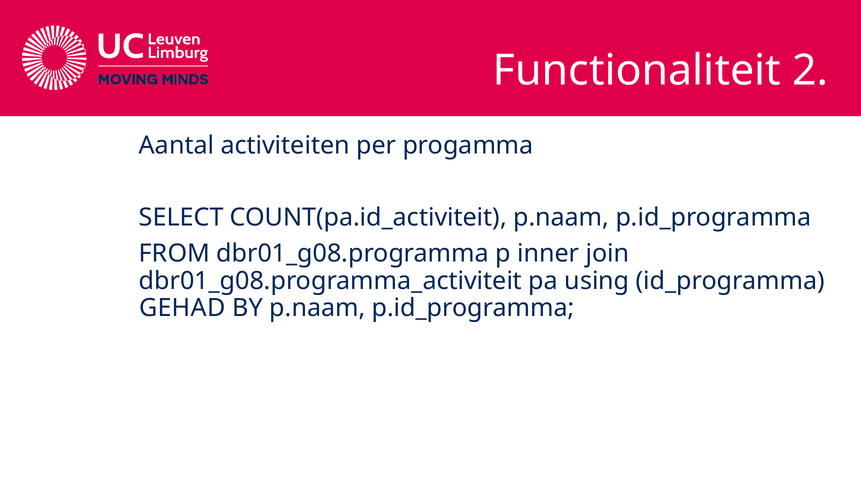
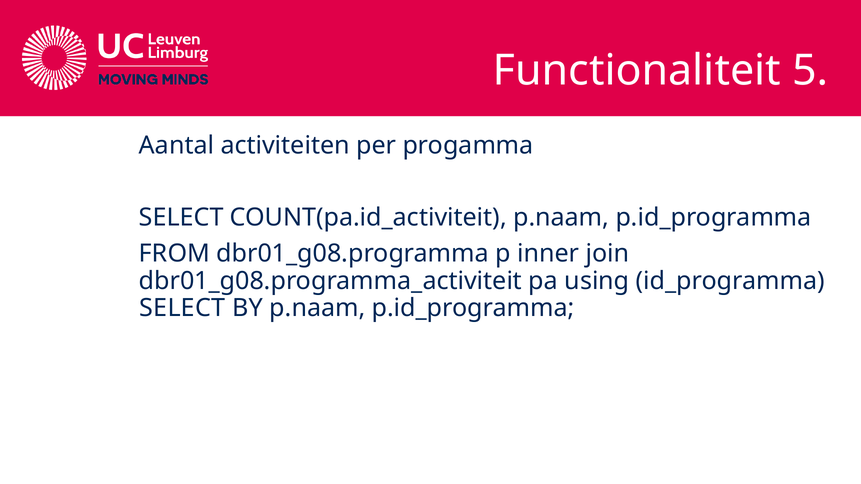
2: 2 -> 5
GEHAD at (182, 308): GEHAD -> SELECT
